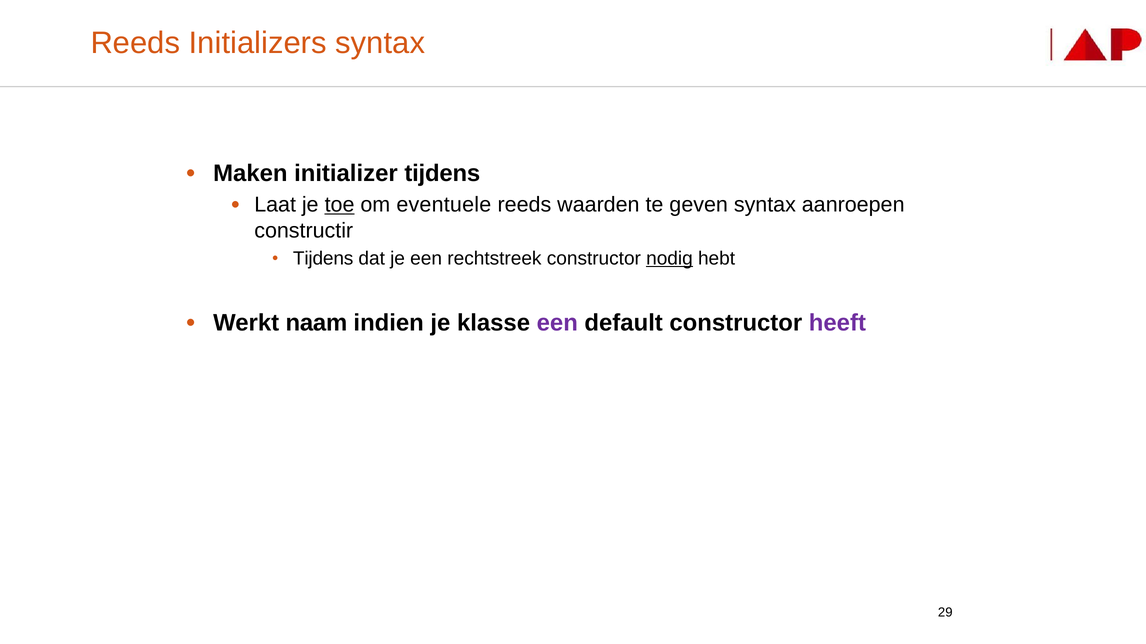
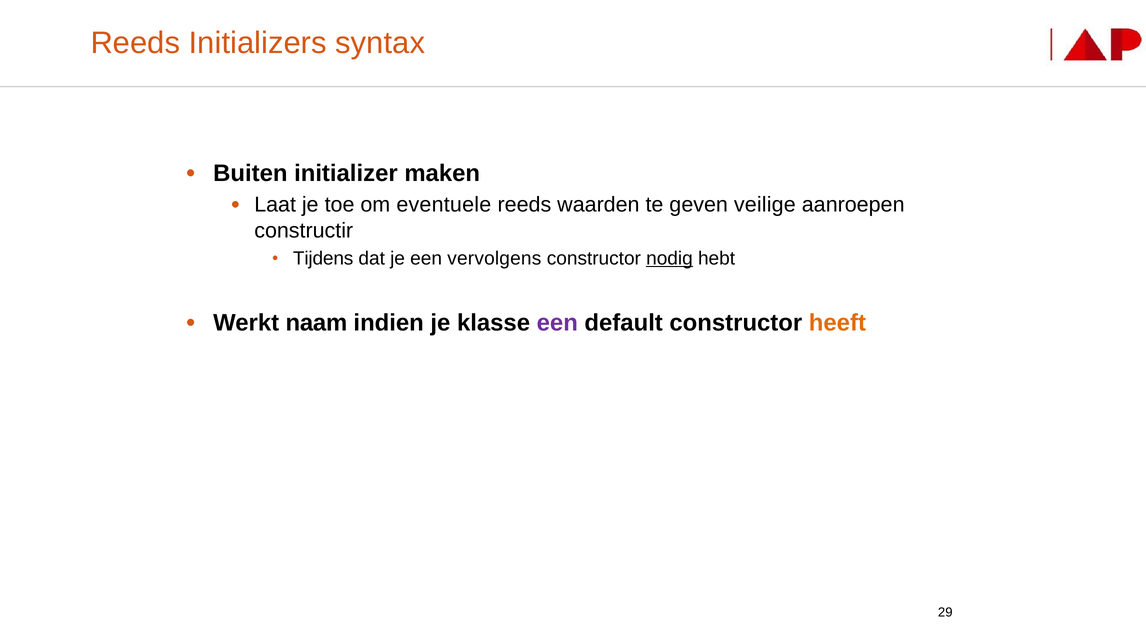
Maken: Maken -> Buiten
initializer tijdens: tijdens -> maken
toe underline: present -> none
geven syntax: syntax -> veilige
rechtstreek: rechtstreek -> vervolgens
heeft colour: purple -> orange
